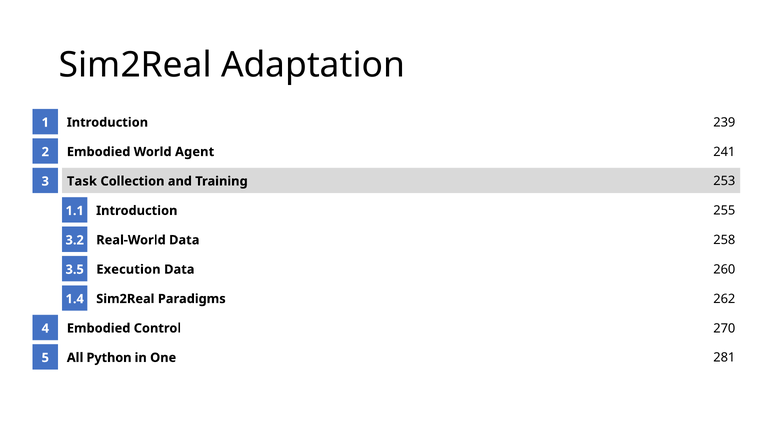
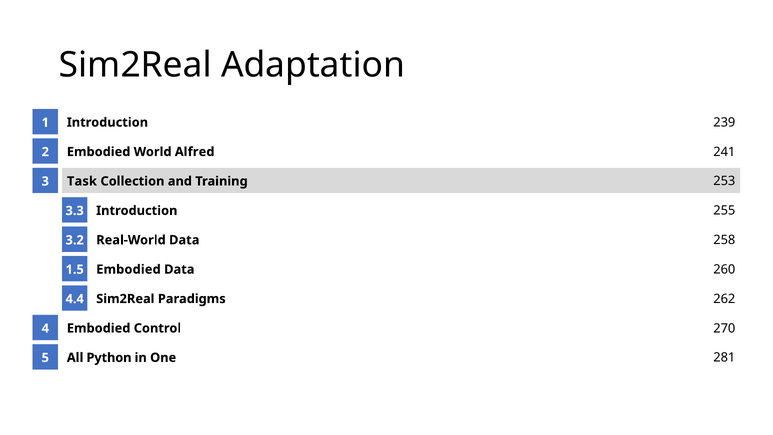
Agent: Agent -> Alfred
1.1: 1.1 -> 3.3
Execution at (128, 269): Execution -> Embodied
3.5: 3.5 -> 1.5
1.4: 1.4 -> 4.4
